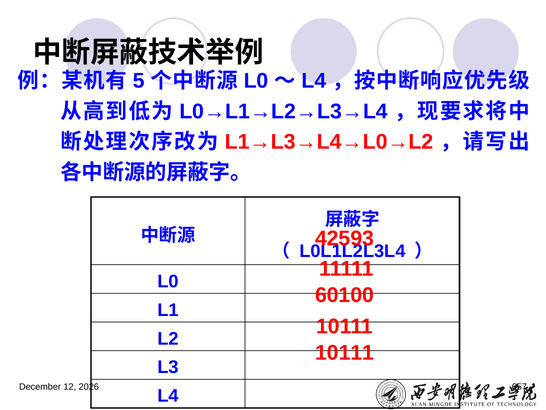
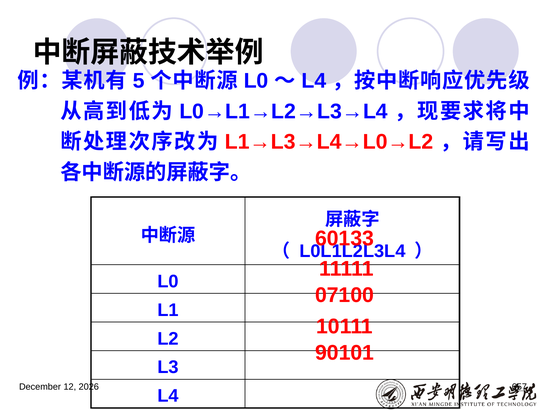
42593: 42593 -> 60133
60100: 60100 -> 07100
10111 at (345, 352): 10111 -> 90101
657 underline: none -> present
